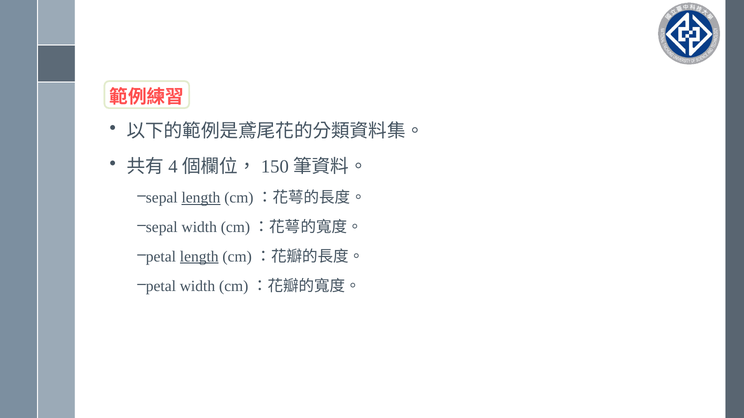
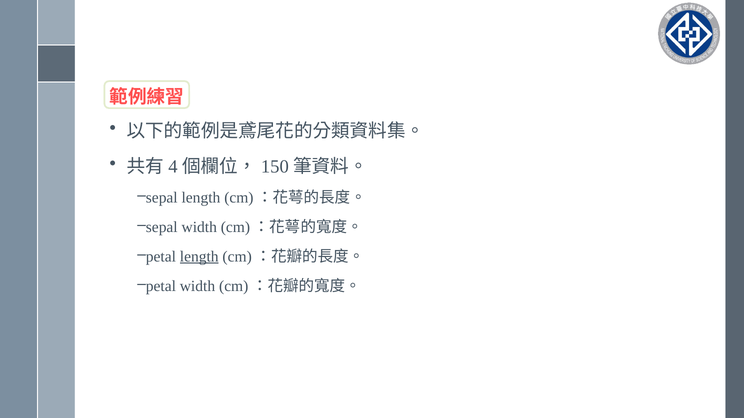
length at (201, 198) underline: present -> none
